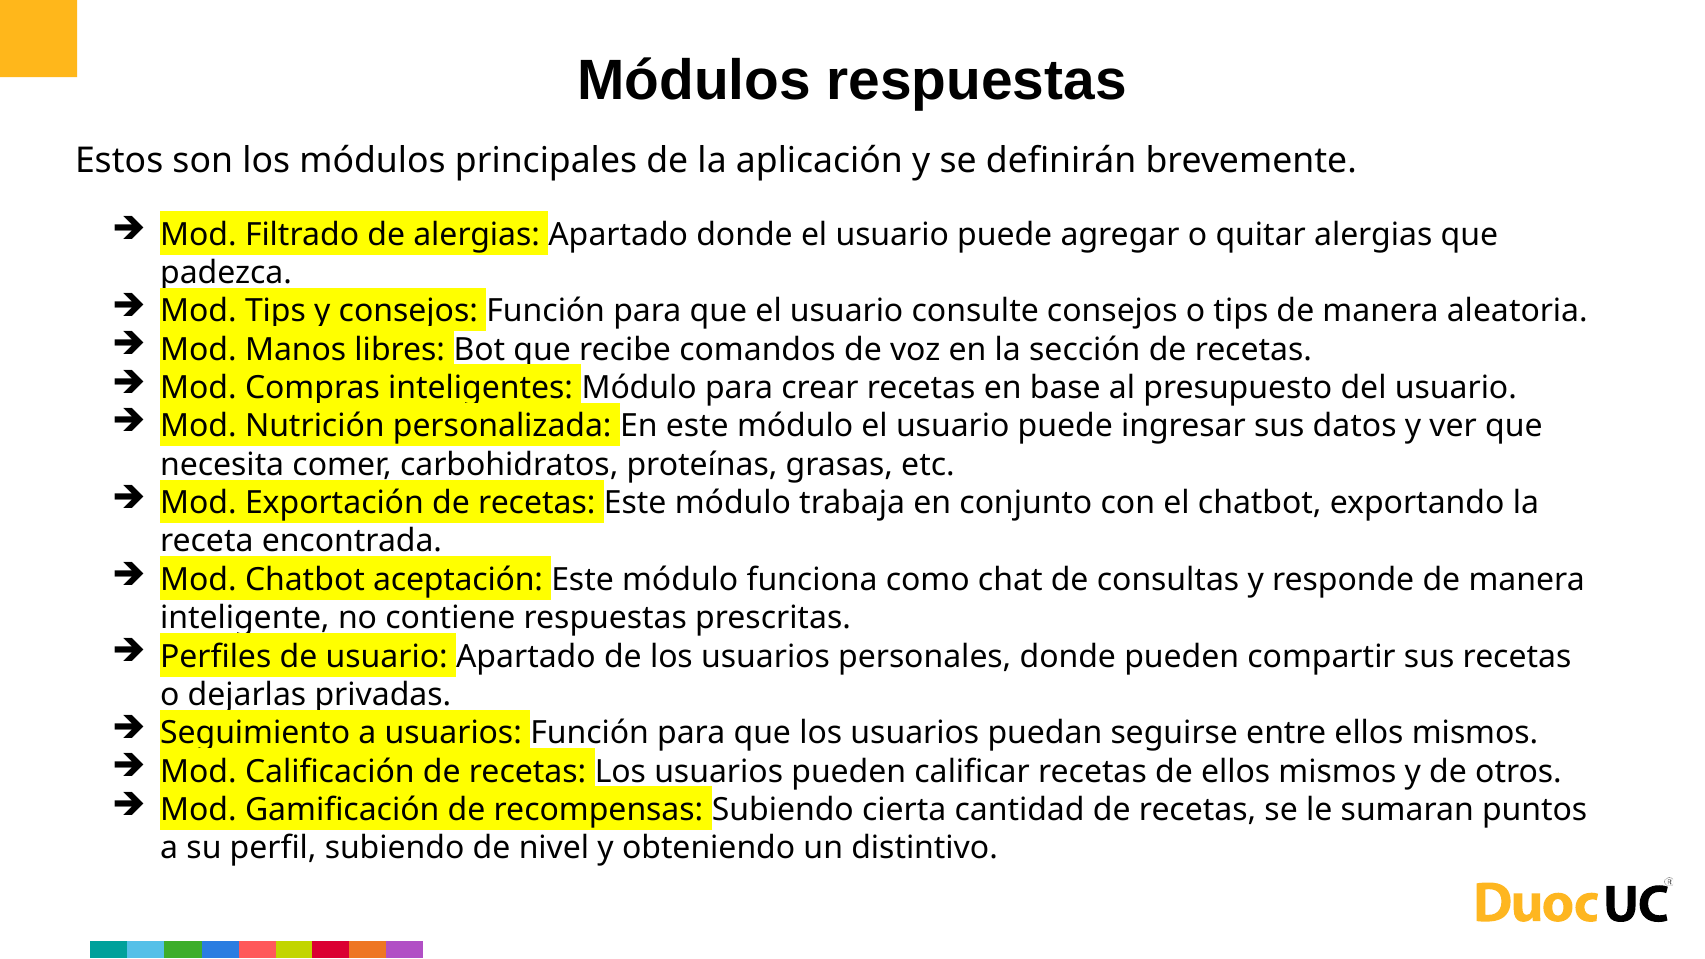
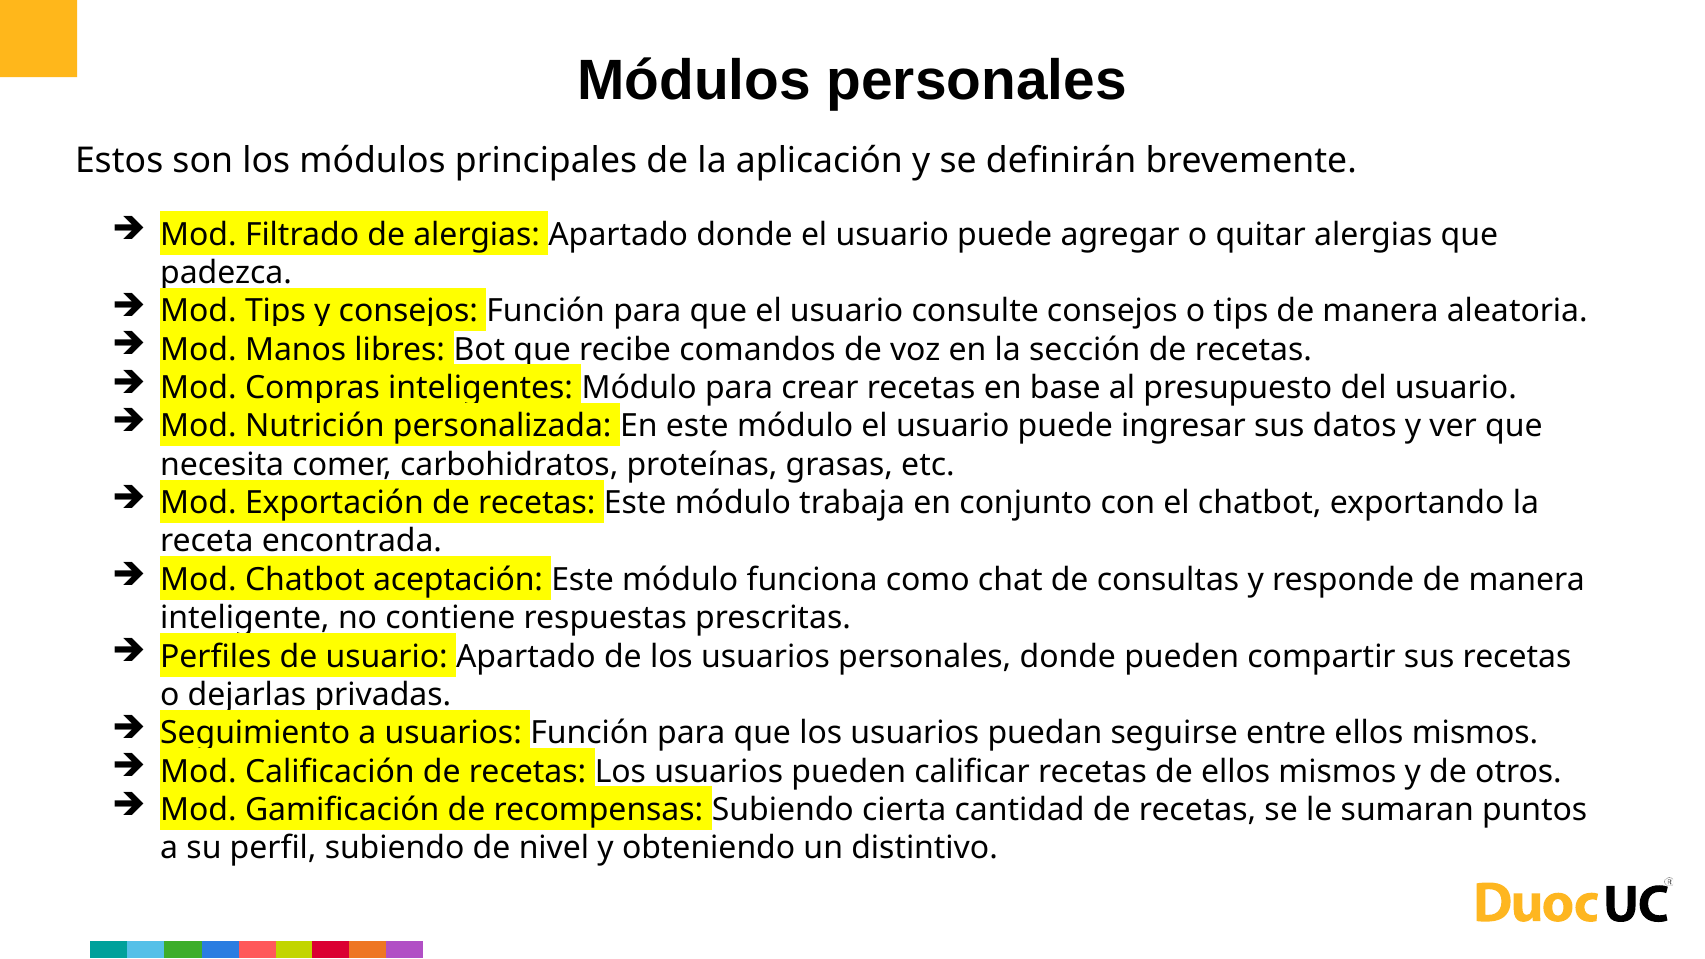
Módulos respuestas: respuestas -> personales
